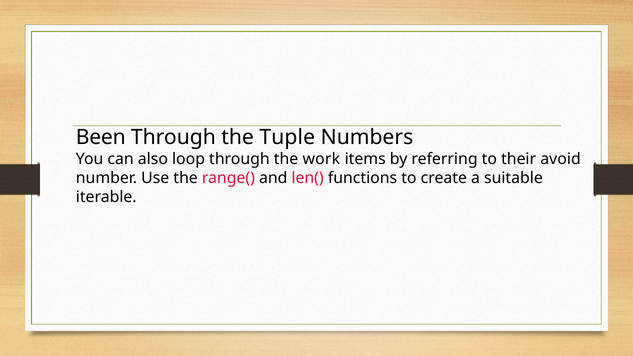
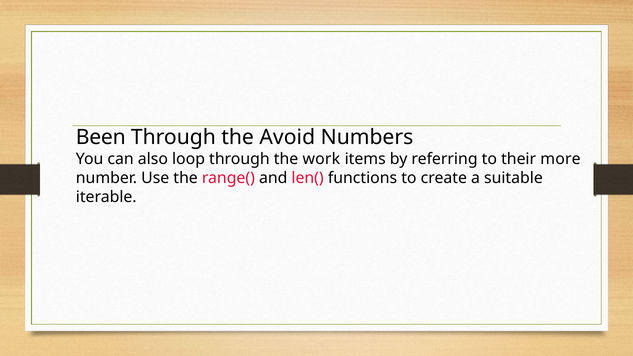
Tuple: Tuple -> Avoid
avoid: avoid -> more
